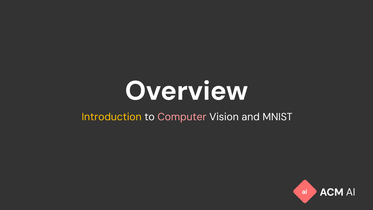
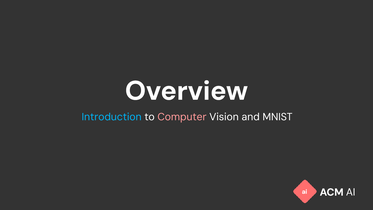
Introduction colour: yellow -> light blue
